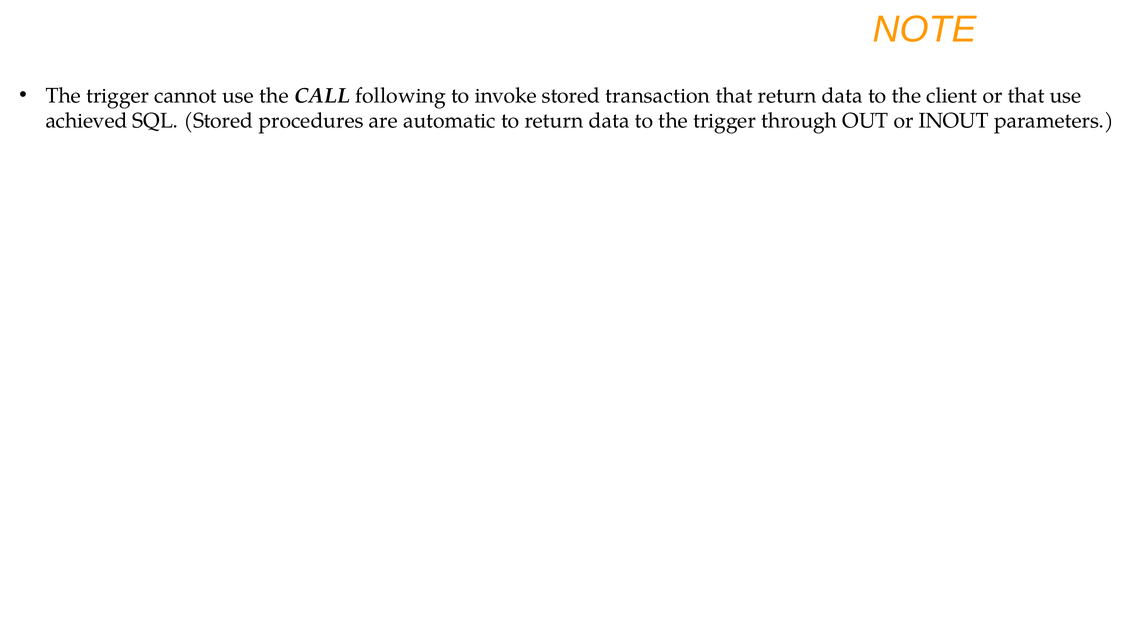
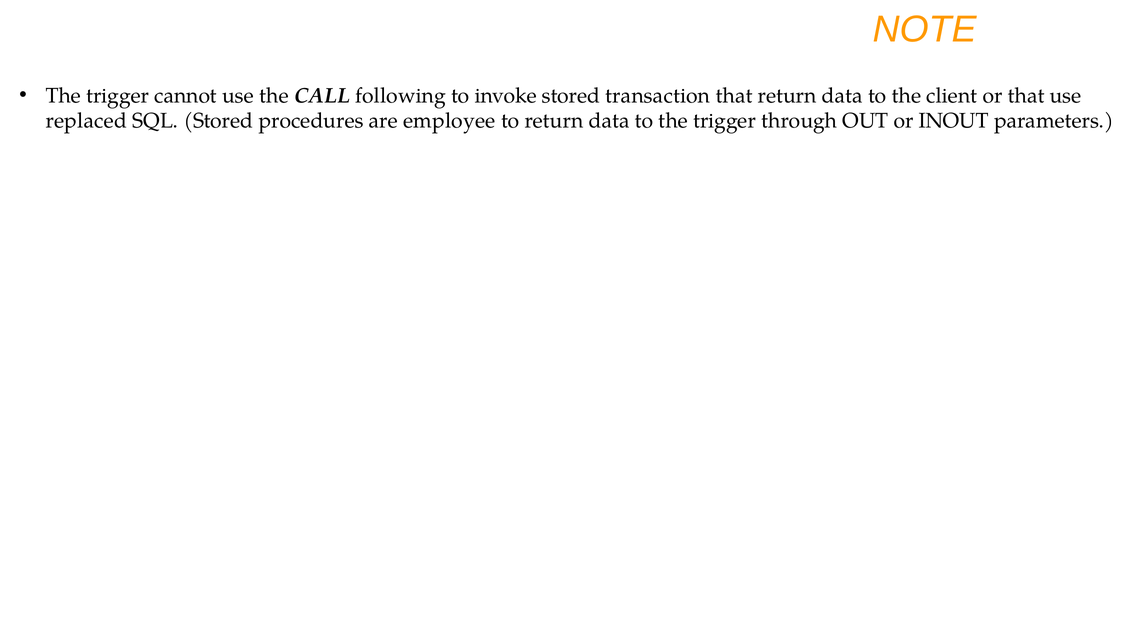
achieved: achieved -> replaced
automatic: automatic -> employee
